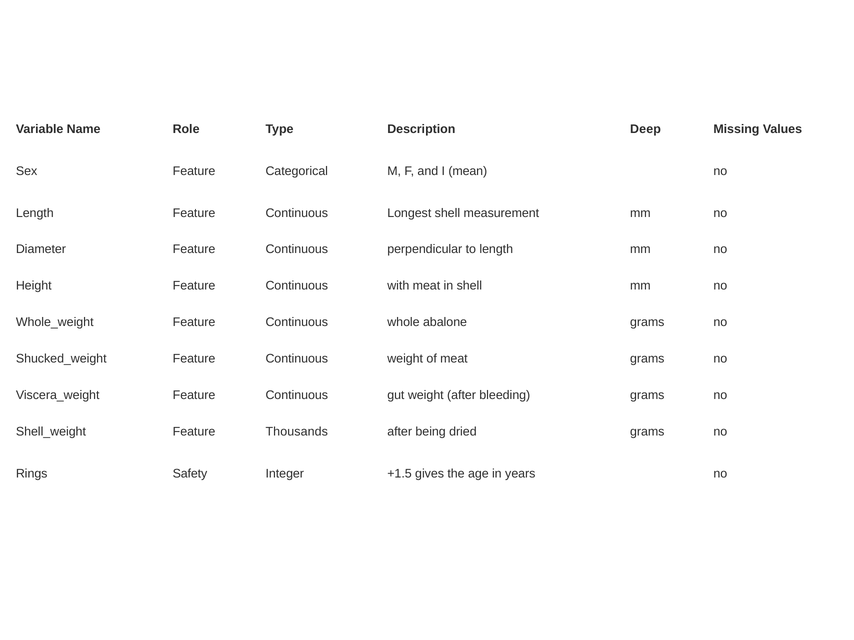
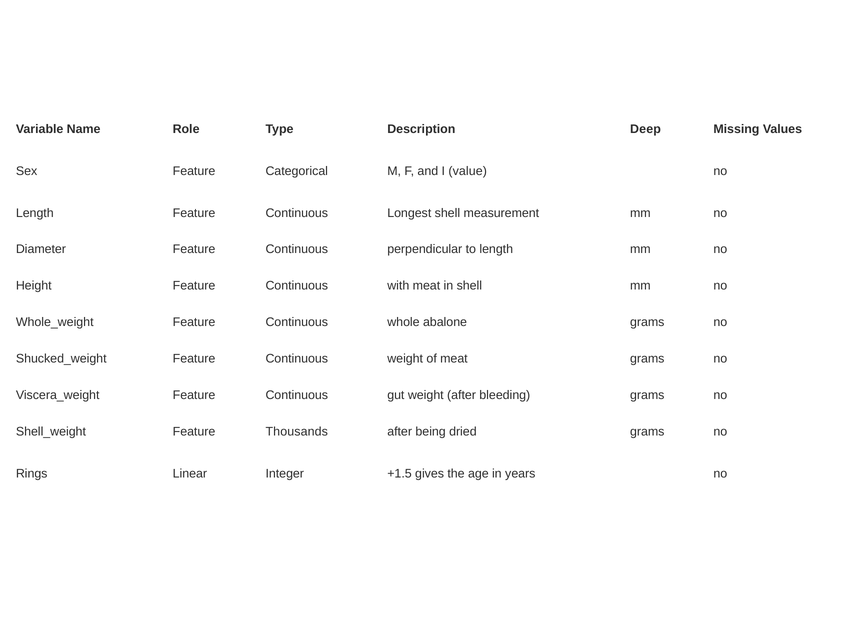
mean: mean -> value
Safety: Safety -> Linear
